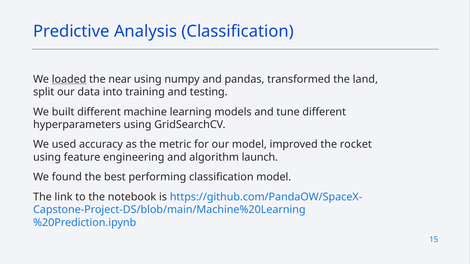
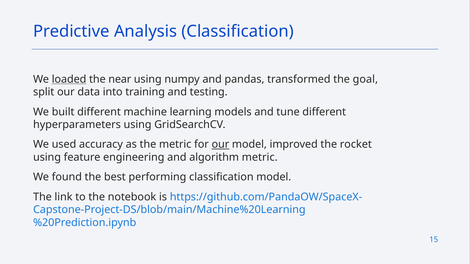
land: land -> goal
our at (220, 145) underline: none -> present
algorithm launch: launch -> metric
